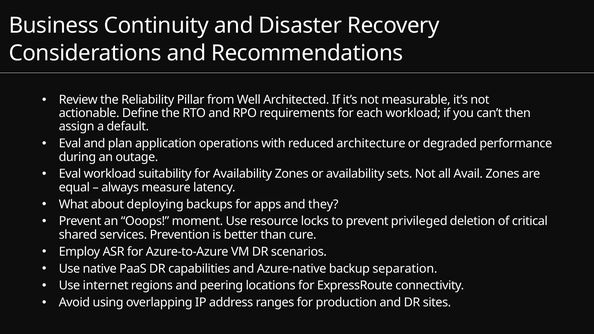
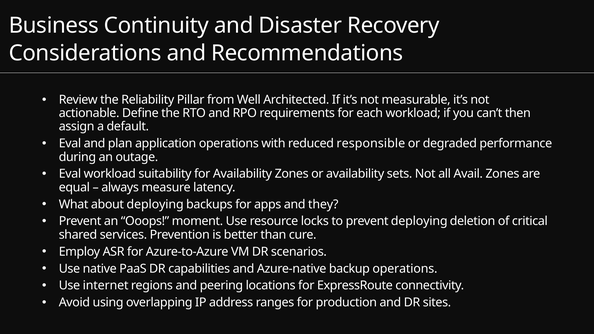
architecture: architecture -> responsible
prevent privileged: privileged -> deploying
backup separation: separation -> operations
